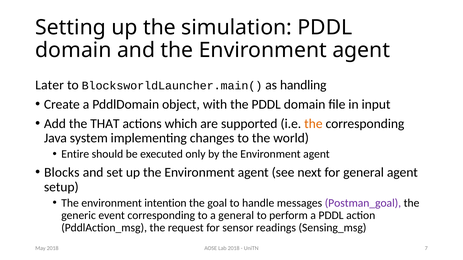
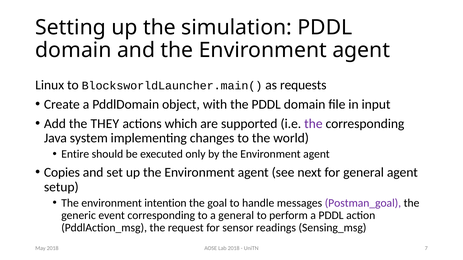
Later: Later -> Linux
handling: handling -> requests
THAT: THAT -> THEY
the at (313, 124) colour: orange -> purple
Blocks: Blocks -> Copies
